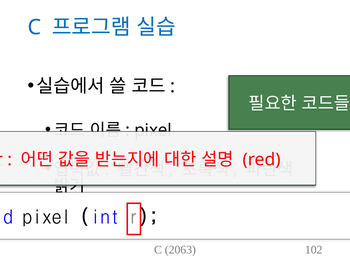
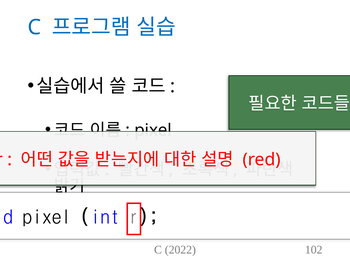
2063: 2063 -> 2022
